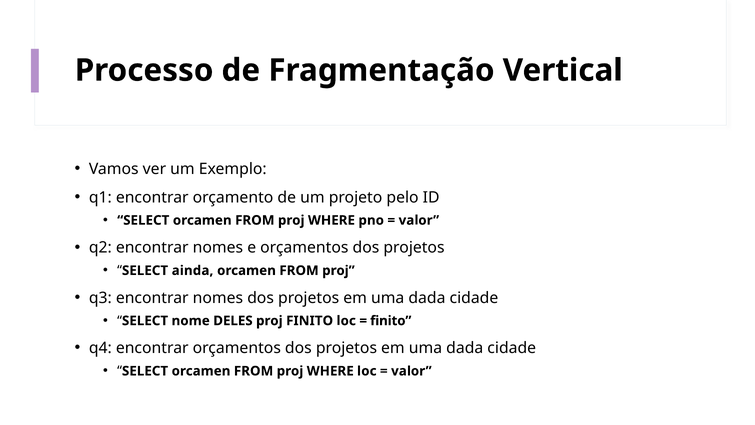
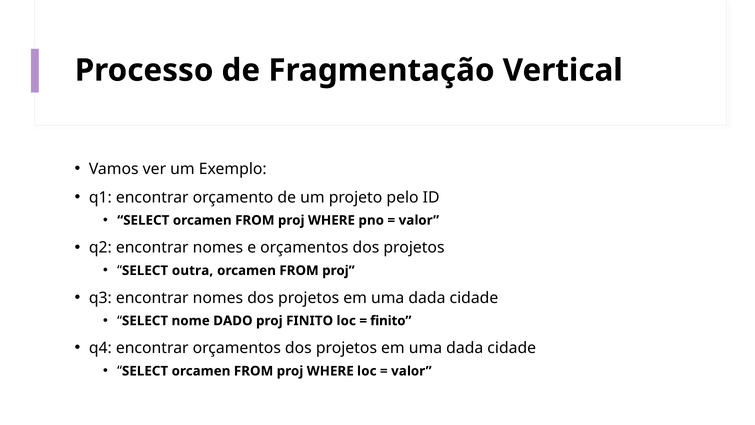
ainda: ainda -> outra
DELES: DELES -> DADO
